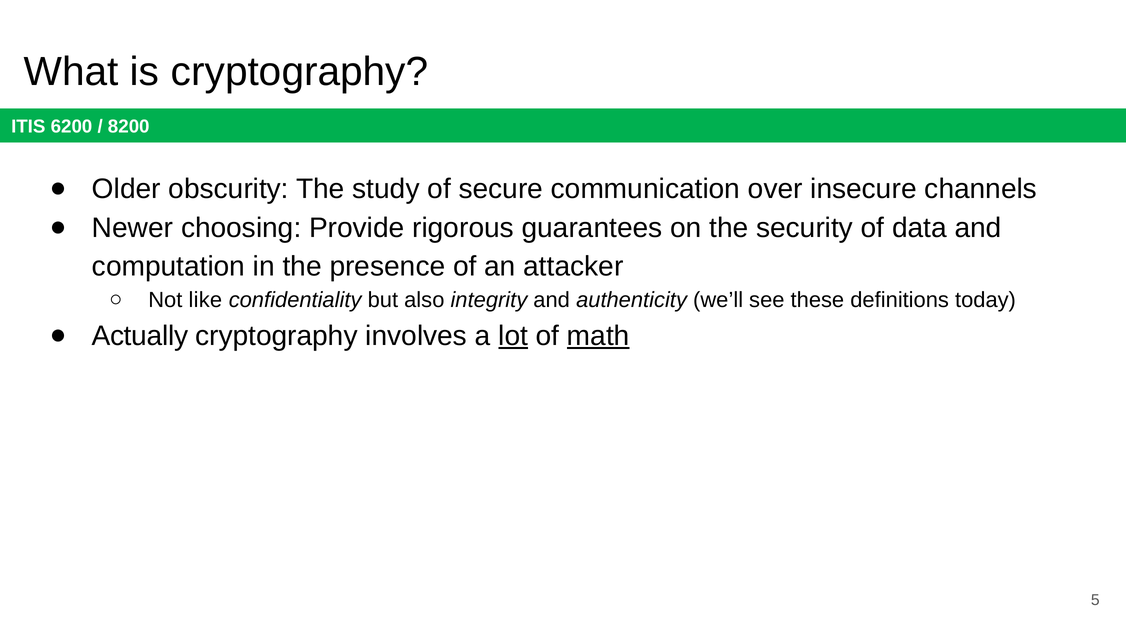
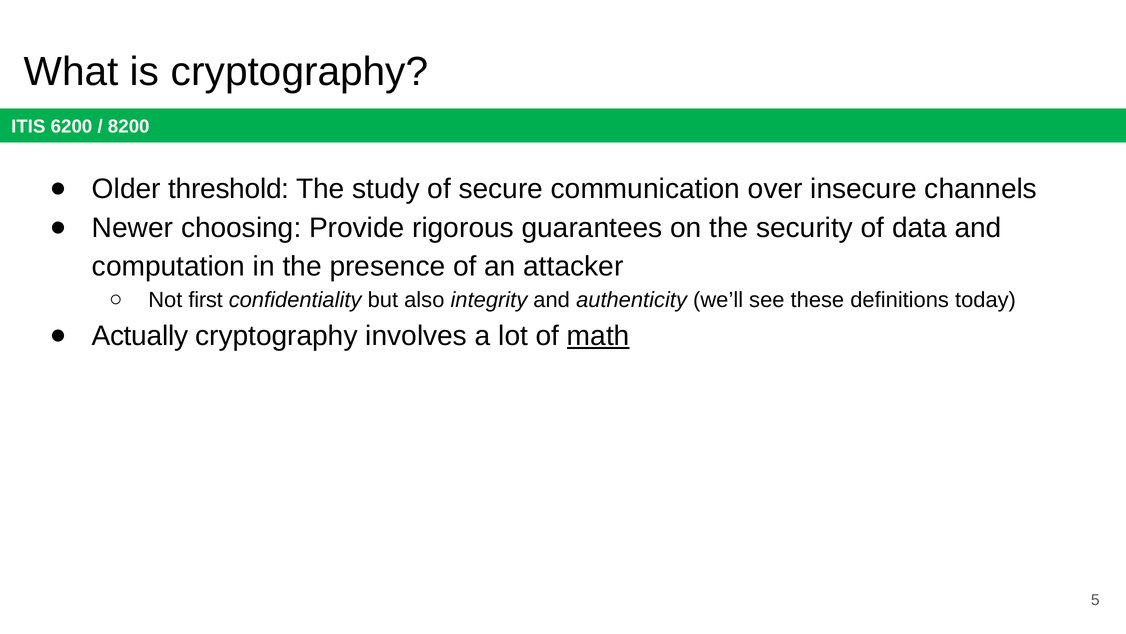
obscurity: obscurity -> threshold
like: like -> first
lot underline: present -> none
